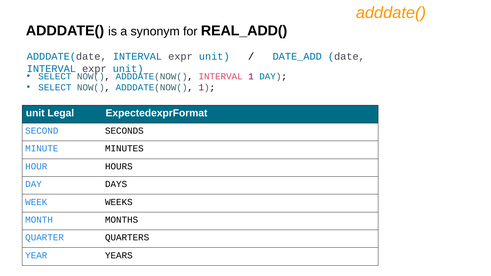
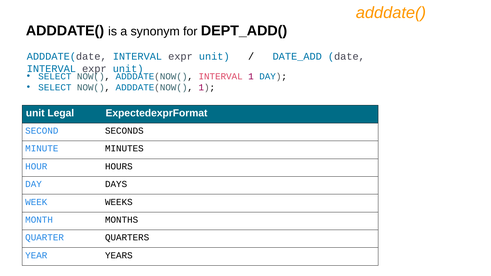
REAL_ADD(: REAL_ADD( -> DEPT_ADD(
